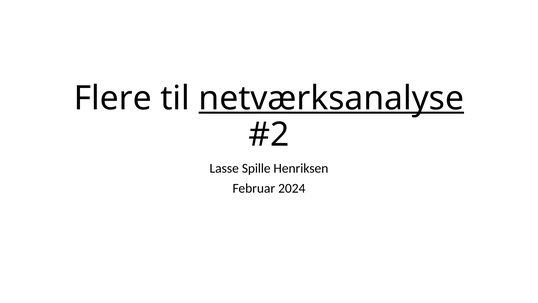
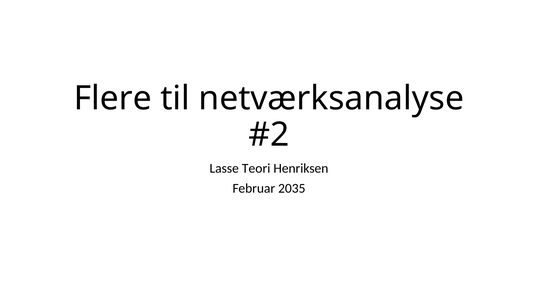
netværksanalyse underline: present -> none
Spille: Spille -> Teori
2024: 2024 -> 2035
